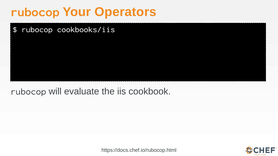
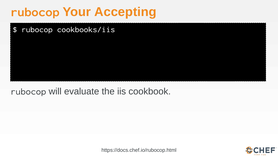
Operators: Operators -> Accepting
